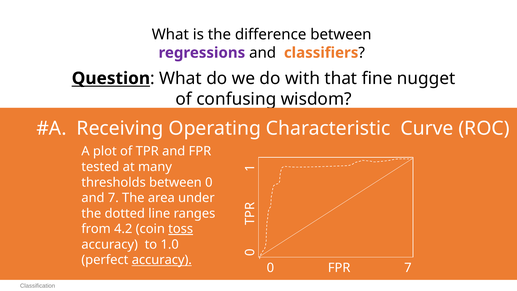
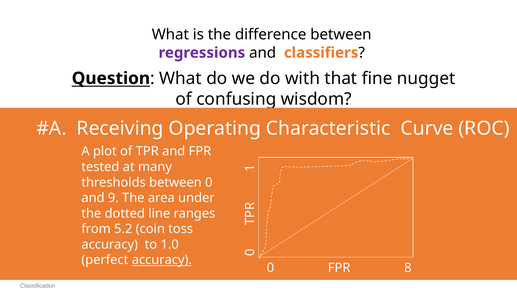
and 7: 7 -> 9
4.2: 4.2 -> 5.2
toss underline: present -> none
FPR 7: 7 -> 8
